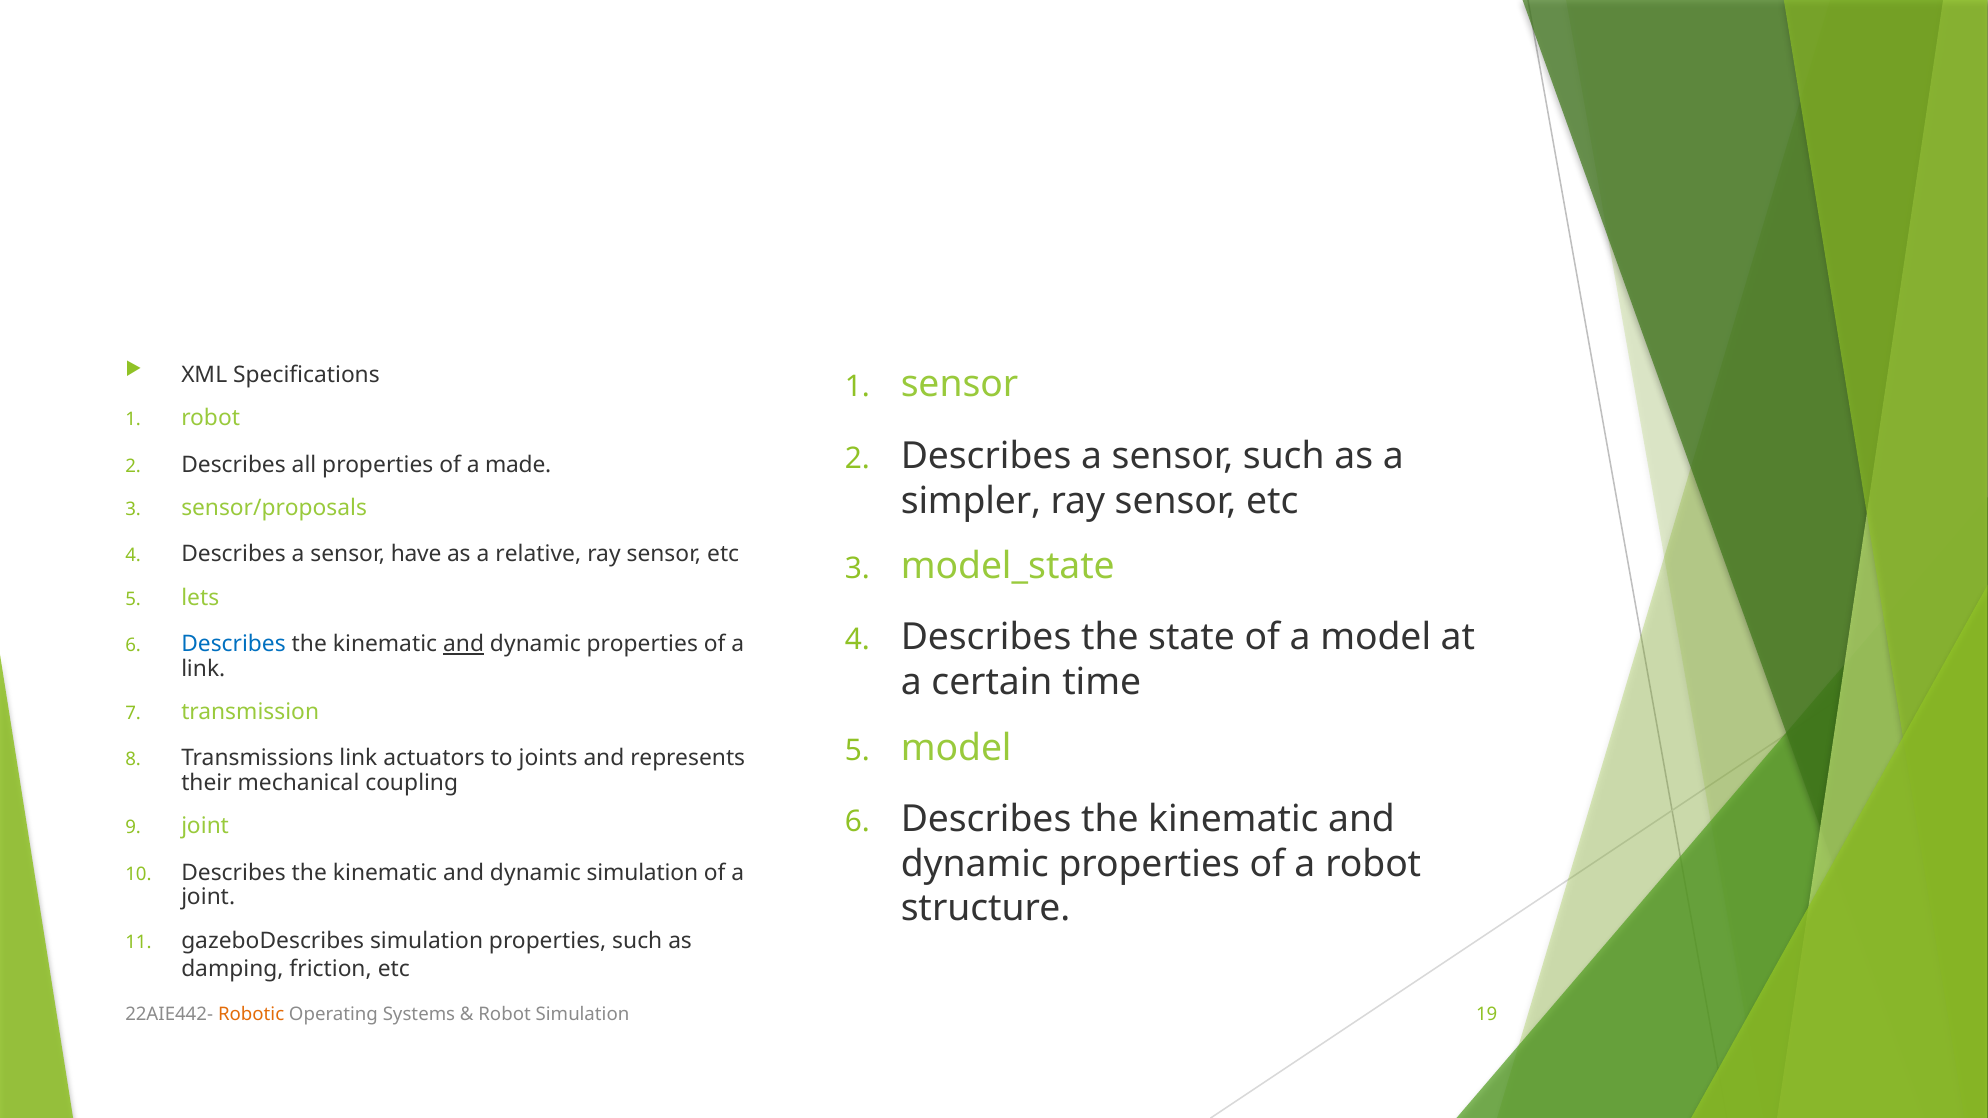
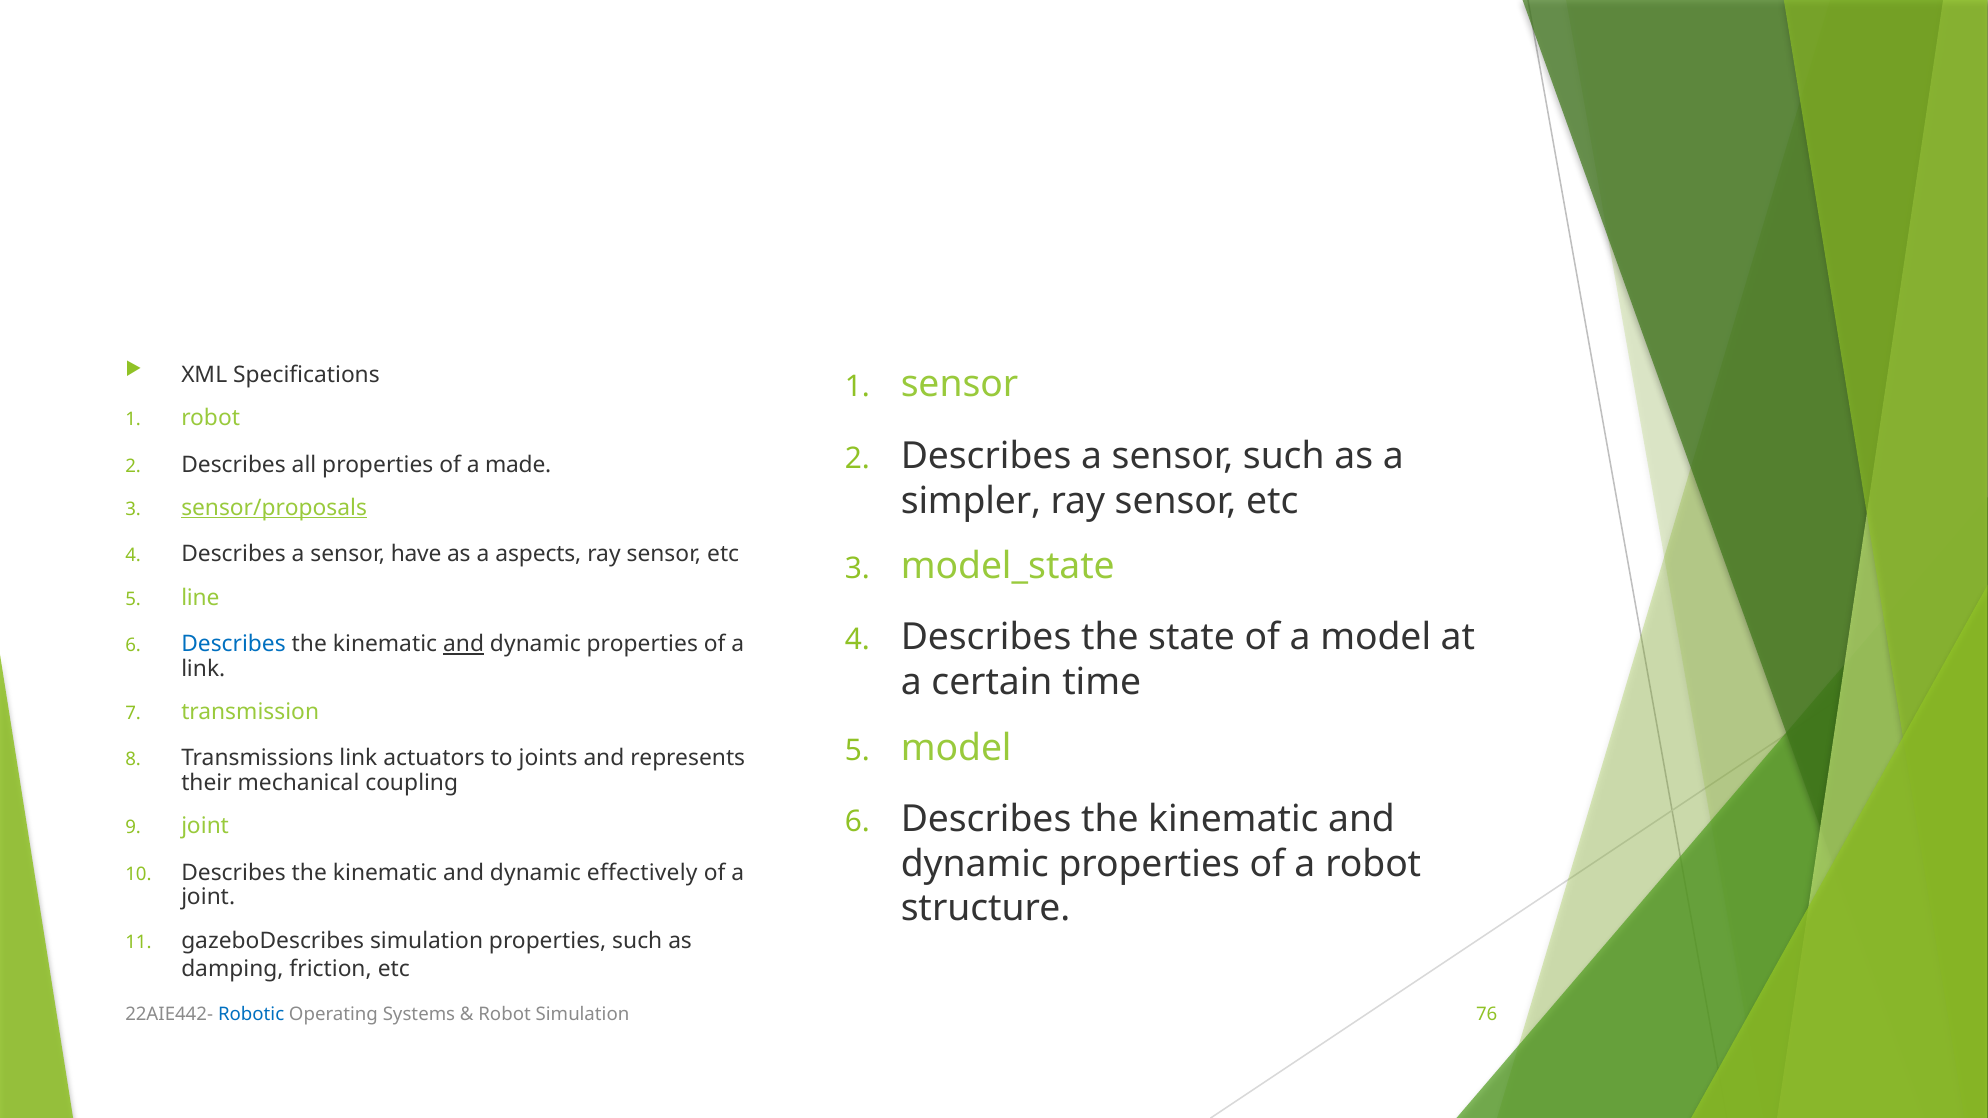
sensor/proposals underline: none -> present
relative: relative -> aspects
lets: lets -> line
dynamic simulation: simulation -> effectively
Robotic colour: orange -> blue
19: 19 -> 76
